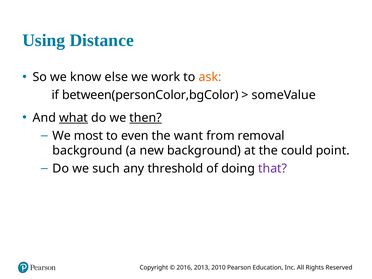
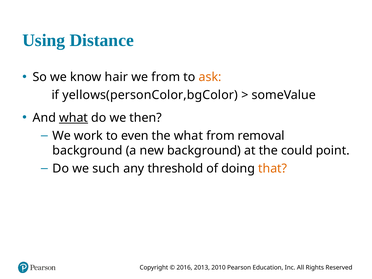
else: else -> hair
we work: work -> from
between(personColor,bgColor: between(personColor,bgColor -> yellows(personColor,bgColor
then underline: present -> none
most: most -> work
the want: want -> what
that colour: purple -> orange
